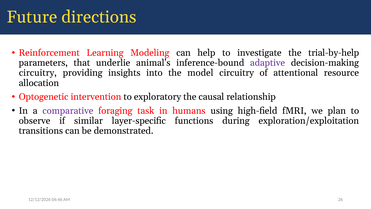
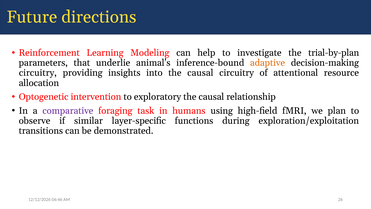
trial-by-help: trial-by-help -> trial-by-plan
adaptive colour: purple -> orange
into the model: model -> causal
